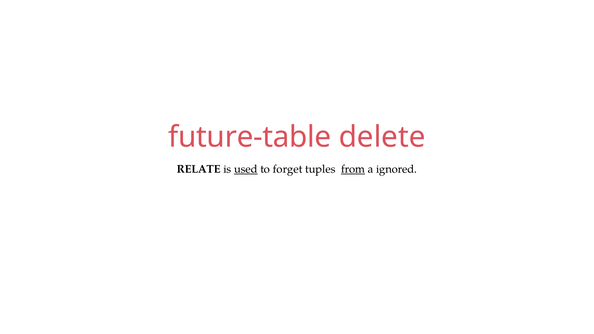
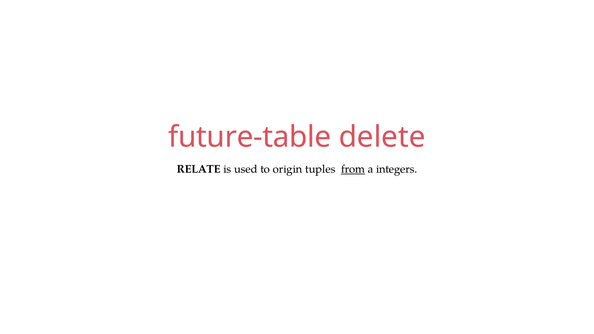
used underline: present -> none
forget: forget -> origin
ignored: ignored -> integers
